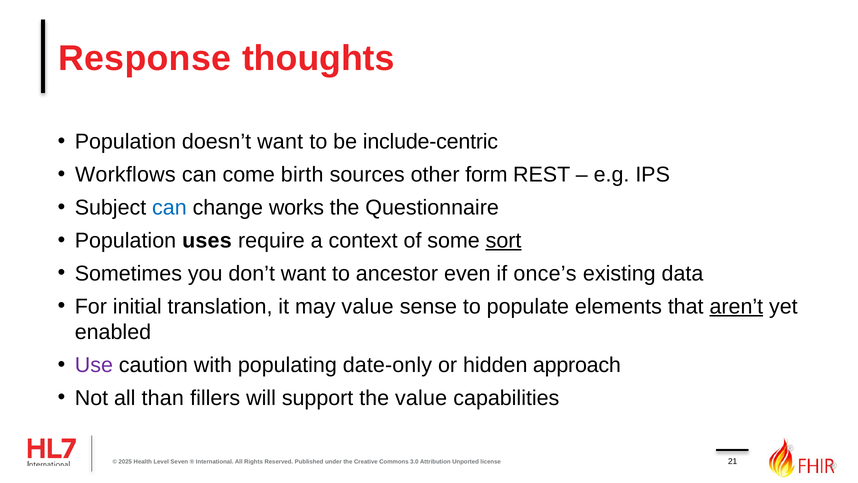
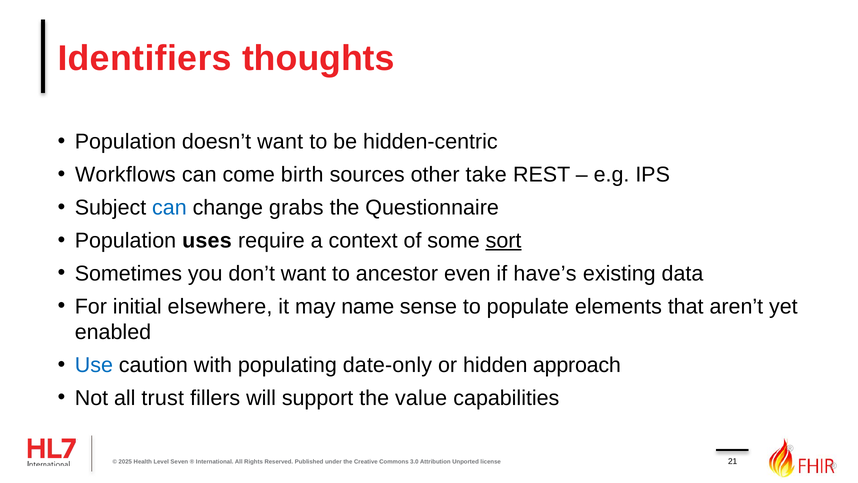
Response: Response -> Identifiers
include-centric: include-centric -> hidden-centric
form: form -> take
works: works -> grabs
once’s: once’s -> have’s
translation: translation -> elsewhere
may value: value -> name
aren’t underline: present -> none
Use colour: purple -> blue
than: than -> trust
